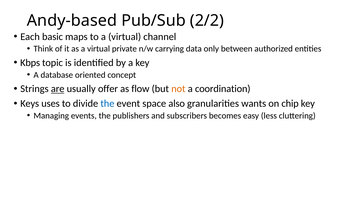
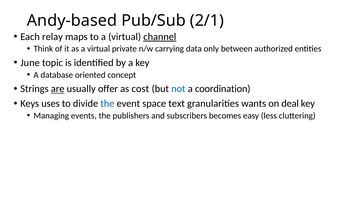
2/2: 2/2 -> 2/1
basic: basic -> relay
channel underline: none -> present
Kbps: Kbps -> June
flow: flow -> cost
not colour: orange -> blue
also: also -> text
chip: chip -> deal
